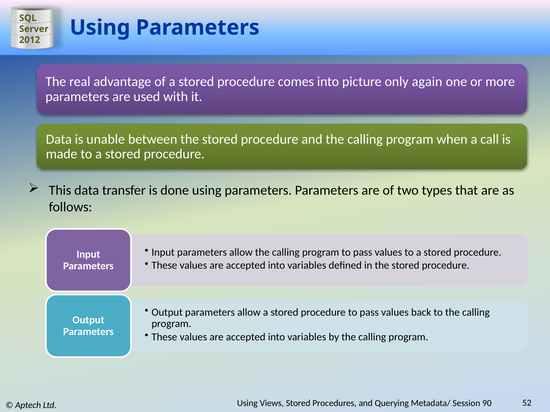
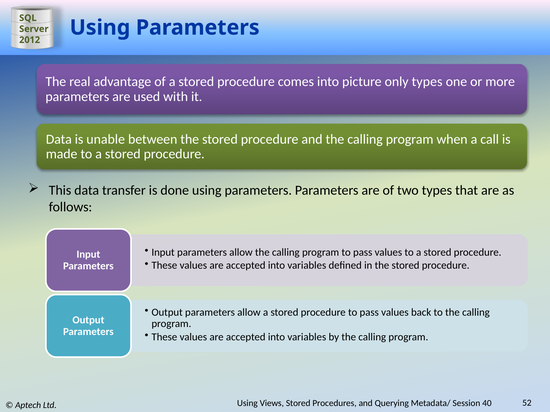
only again: again -> types
90: 90 -> 40
